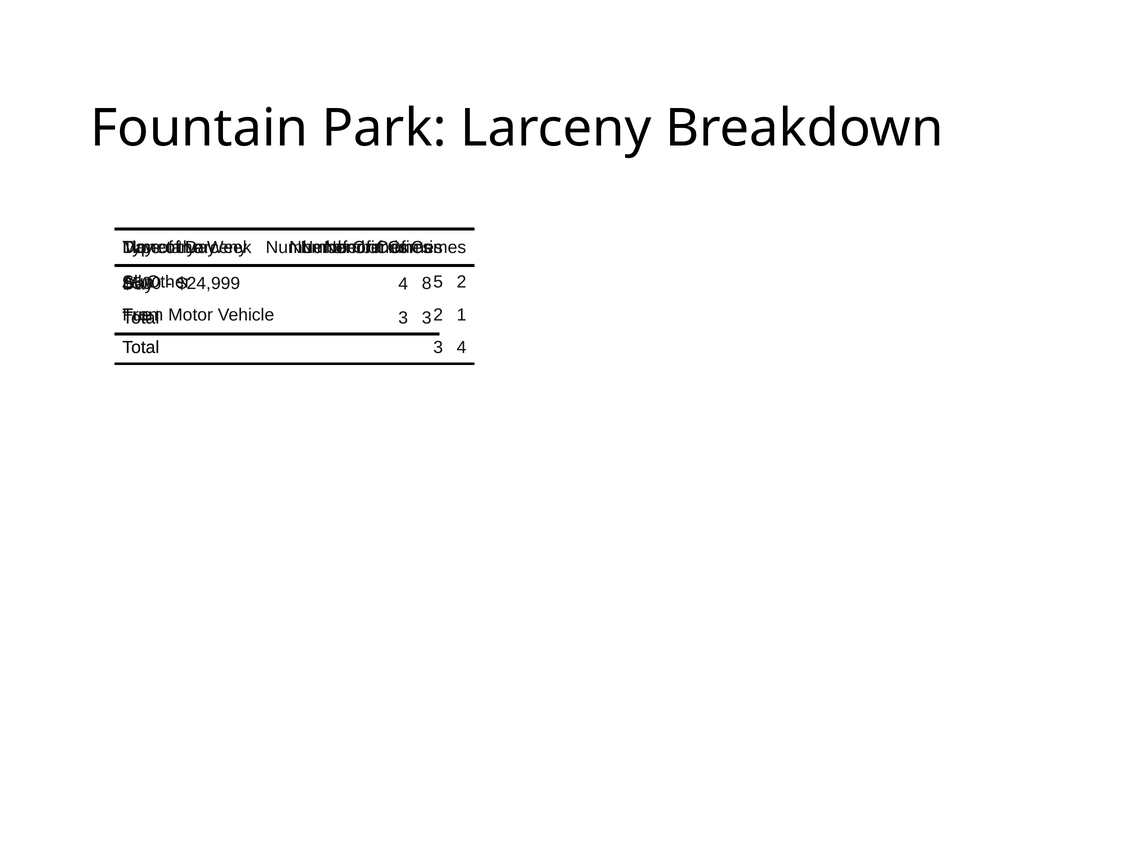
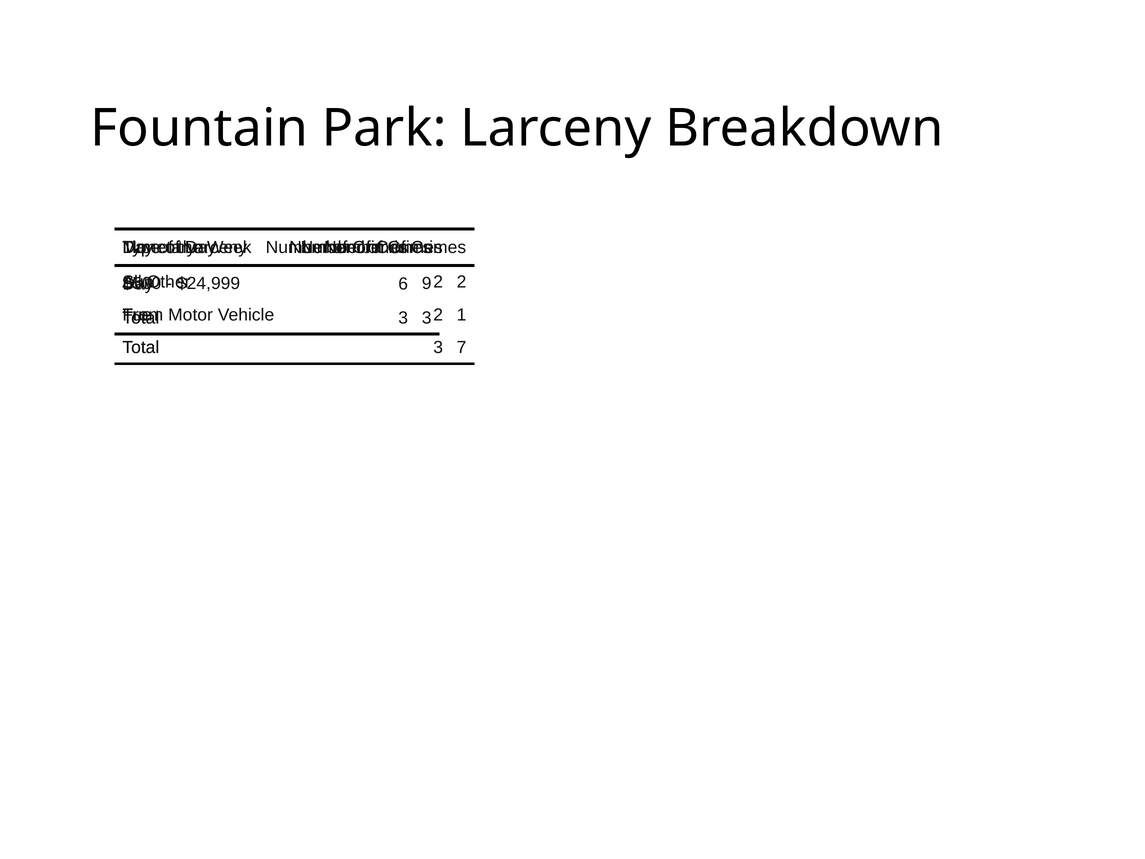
5 at (438, 282): 5 -> 2
8: 8 -> 9
4 at (403, 284): 4 -> 6
4 at (462, 348): 4 -> 7
